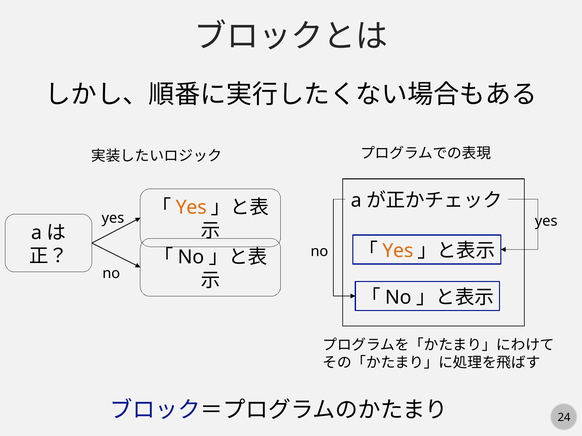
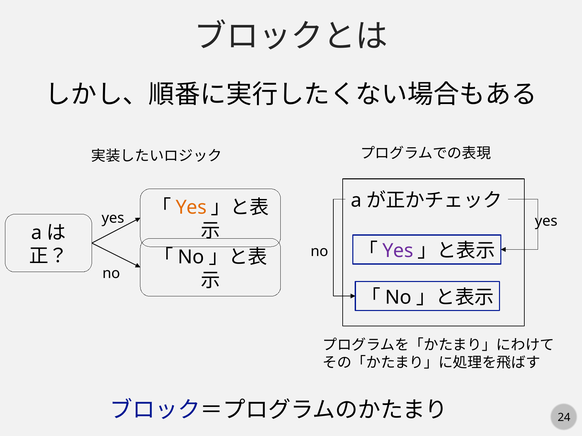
Yes at (398, 251) colour: orange -> purple
